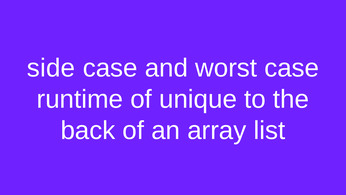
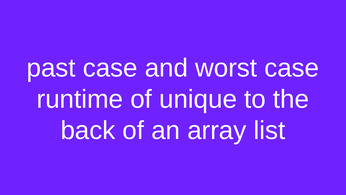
side: side -> past
